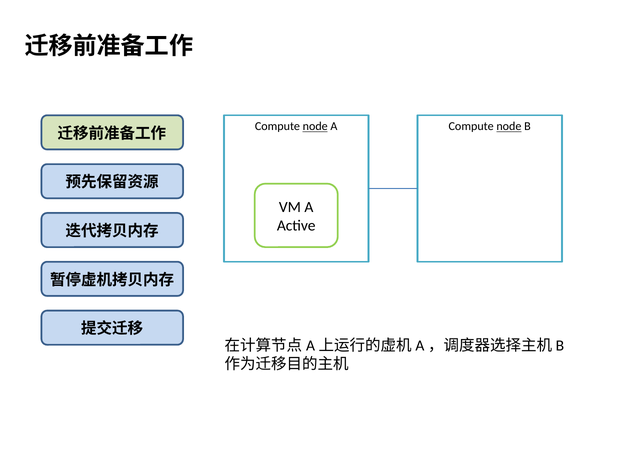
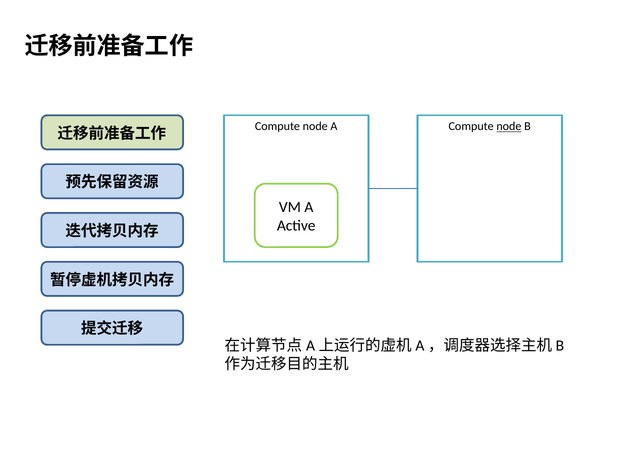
node at (315, 126) underline: present -> none
